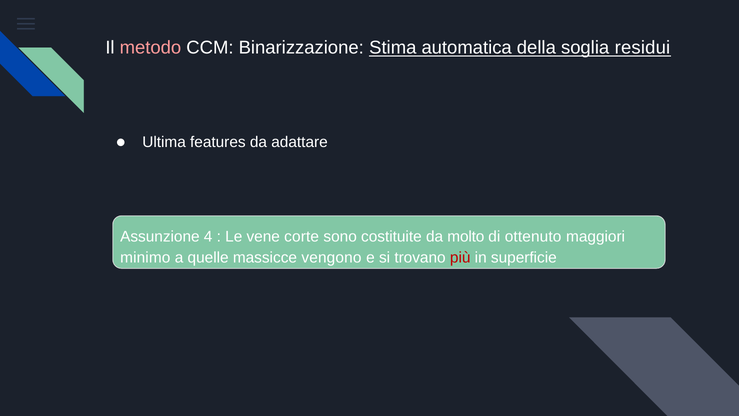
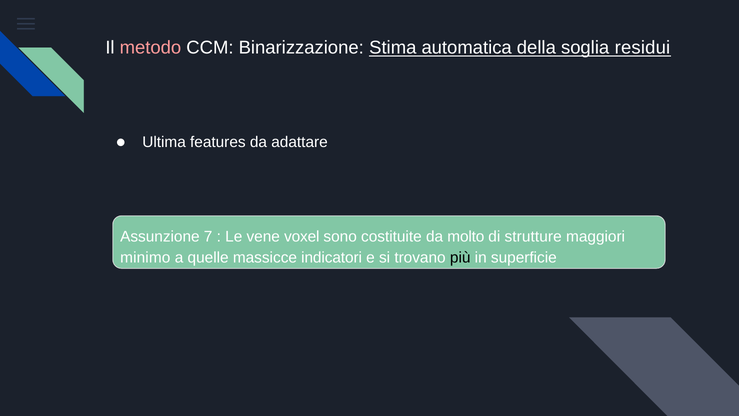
4: 4 -> 7
corte: corte -> voxel
ottenuto: ottenuto -> strutture
vengono: vengono -> indicatori
più colour: red -> black
